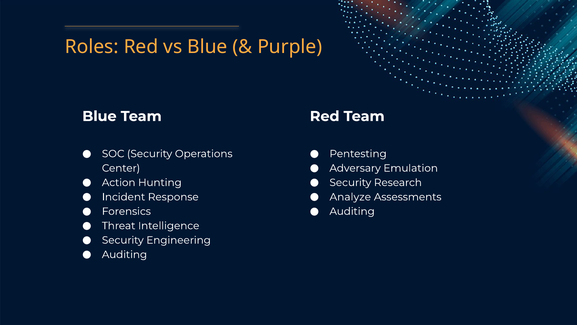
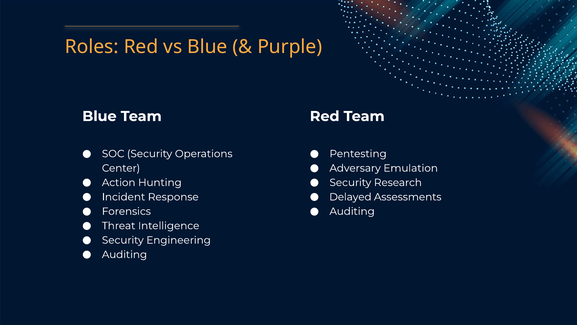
Analyze: Analyze -> Delayed
